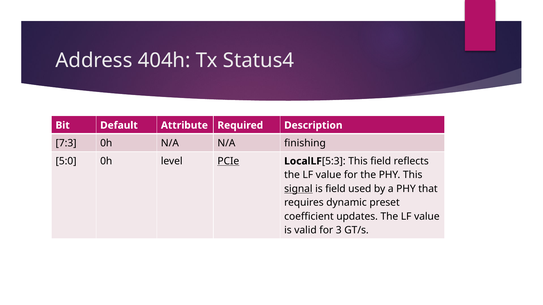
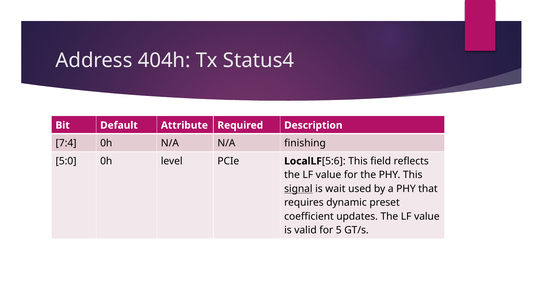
7:3: 7:3 -> 7:4
PCIe underline: present -> none
5:3: 5:3 -> 5:6
is field: field -> wait
3: 3 -> 5
